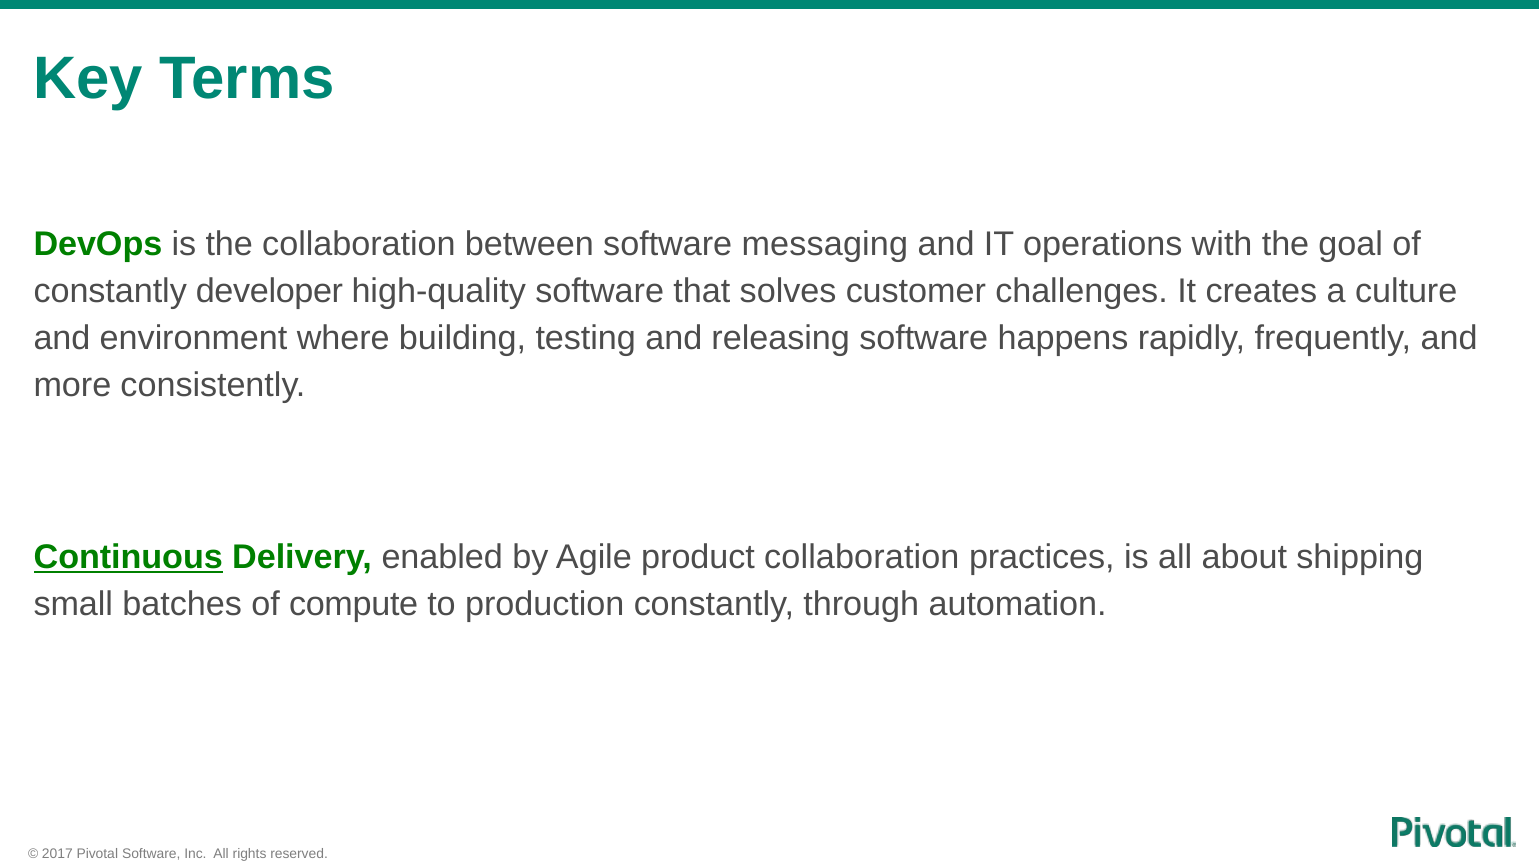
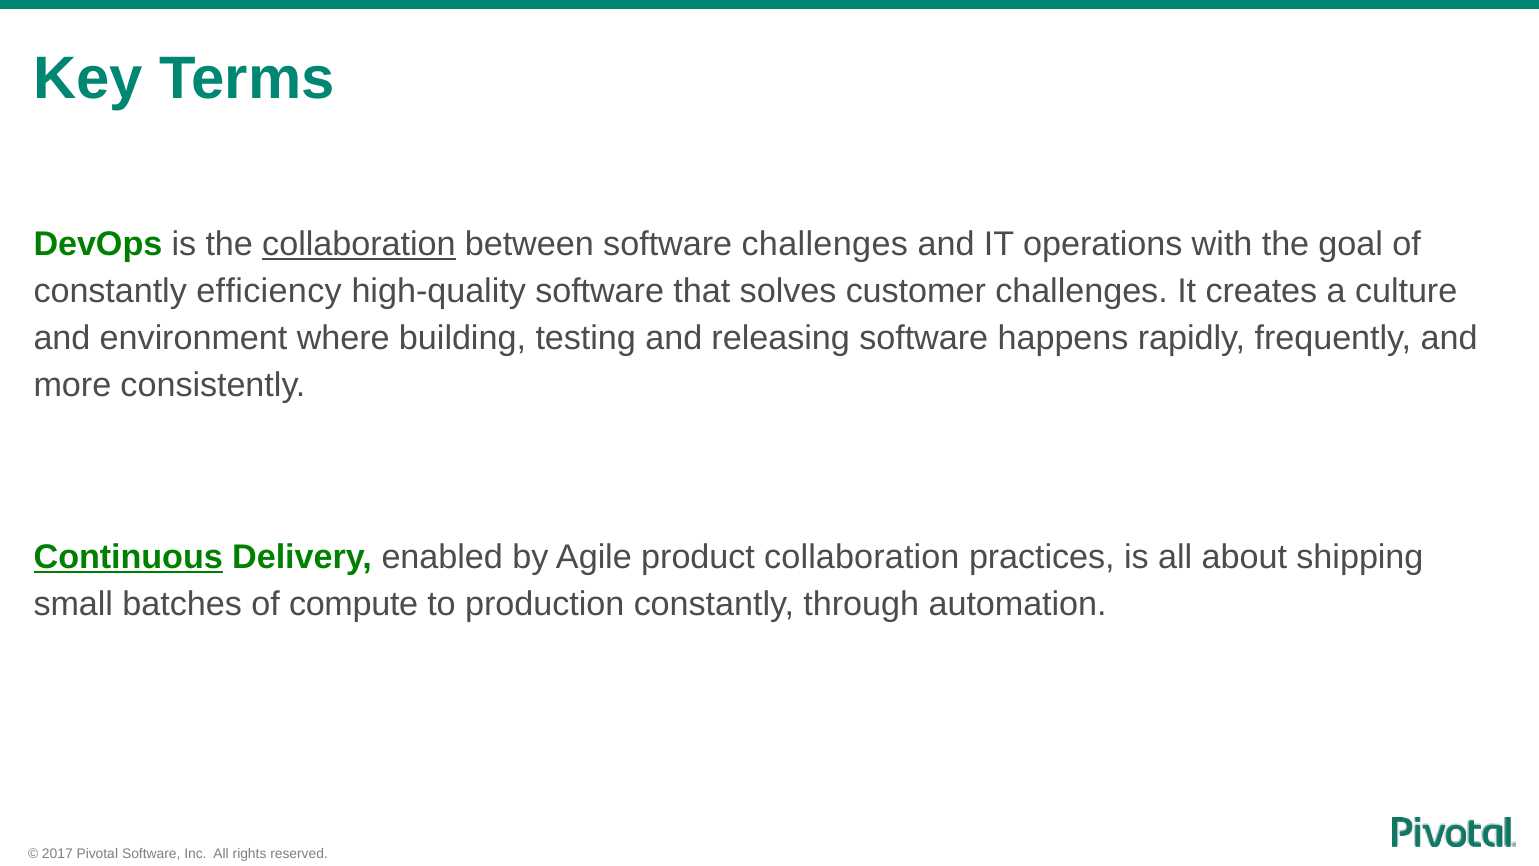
collaboration at (359, 244) underline: none -> present
software messaging: messaging -> challenges
developer: developer -> efficiency
